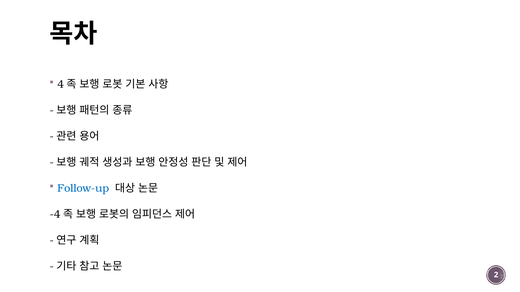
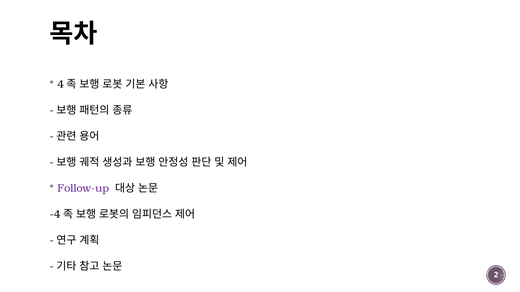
Follow-up colour: blue -> purple
